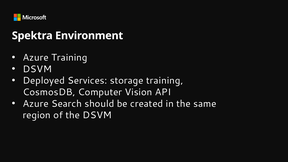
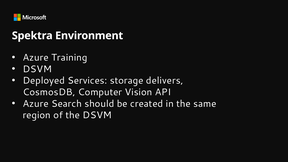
storage training: training -> delivers
